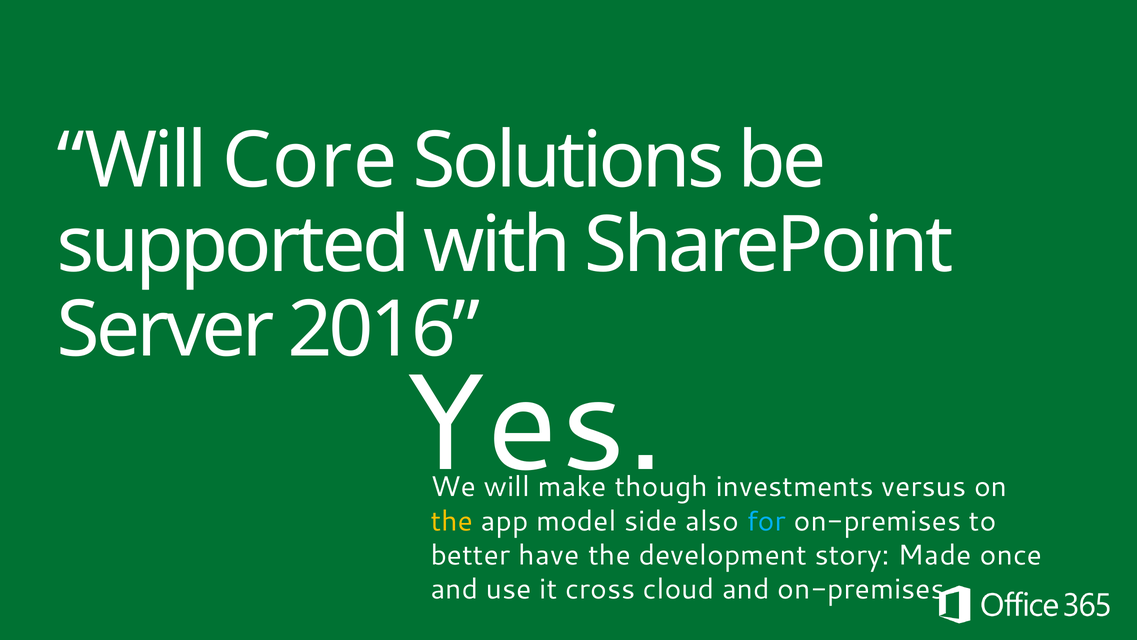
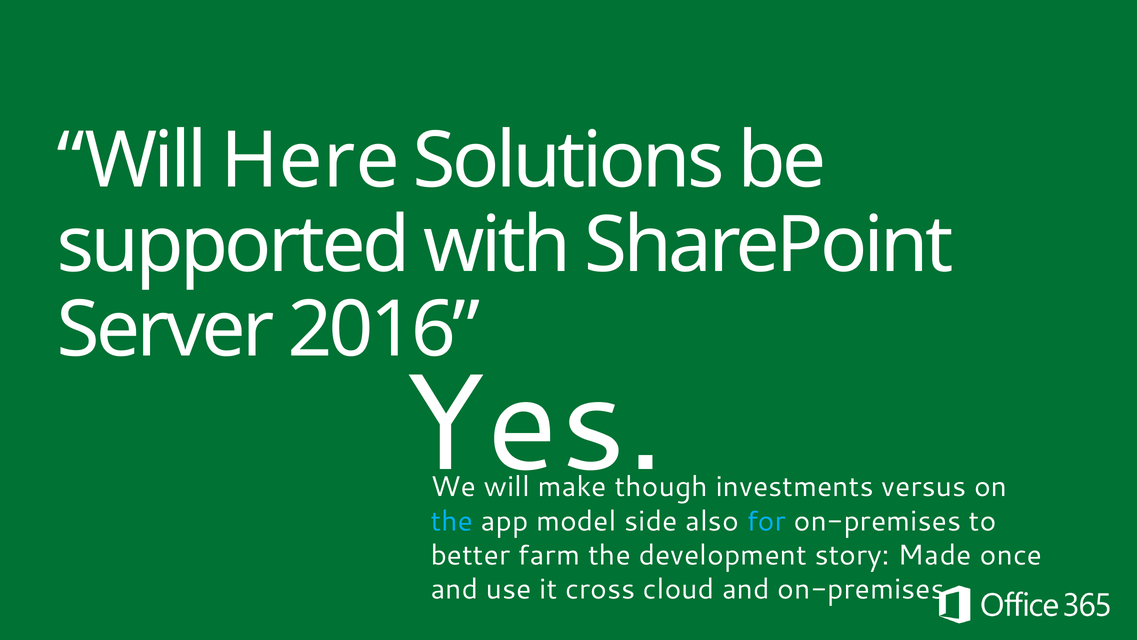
Core: Core -> Here
the at (452, 521) colour: yellow -> light blue
have: have -> farm
